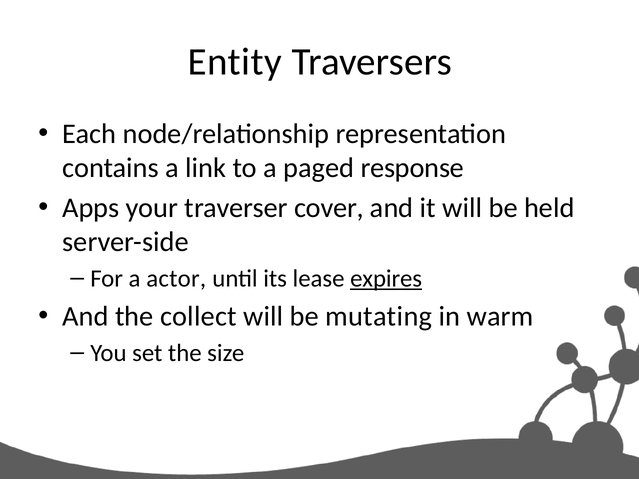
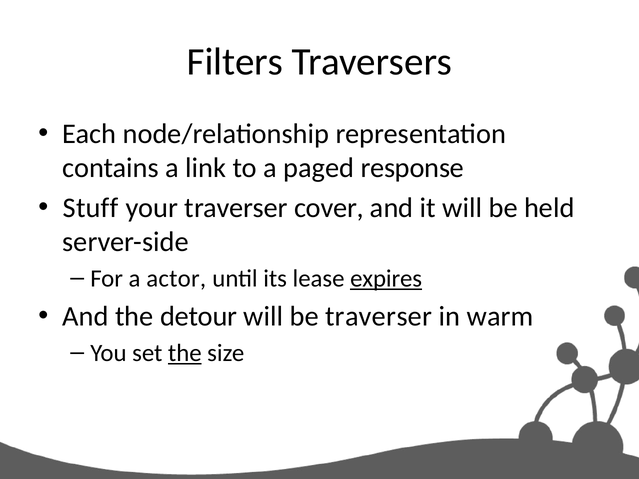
Entity: Entity -> Filters
Apps: Apps -> Stuff
collect: collect -> detour
be mutating: mutating -> traverser
the at (185, 353) underline: none -> present
